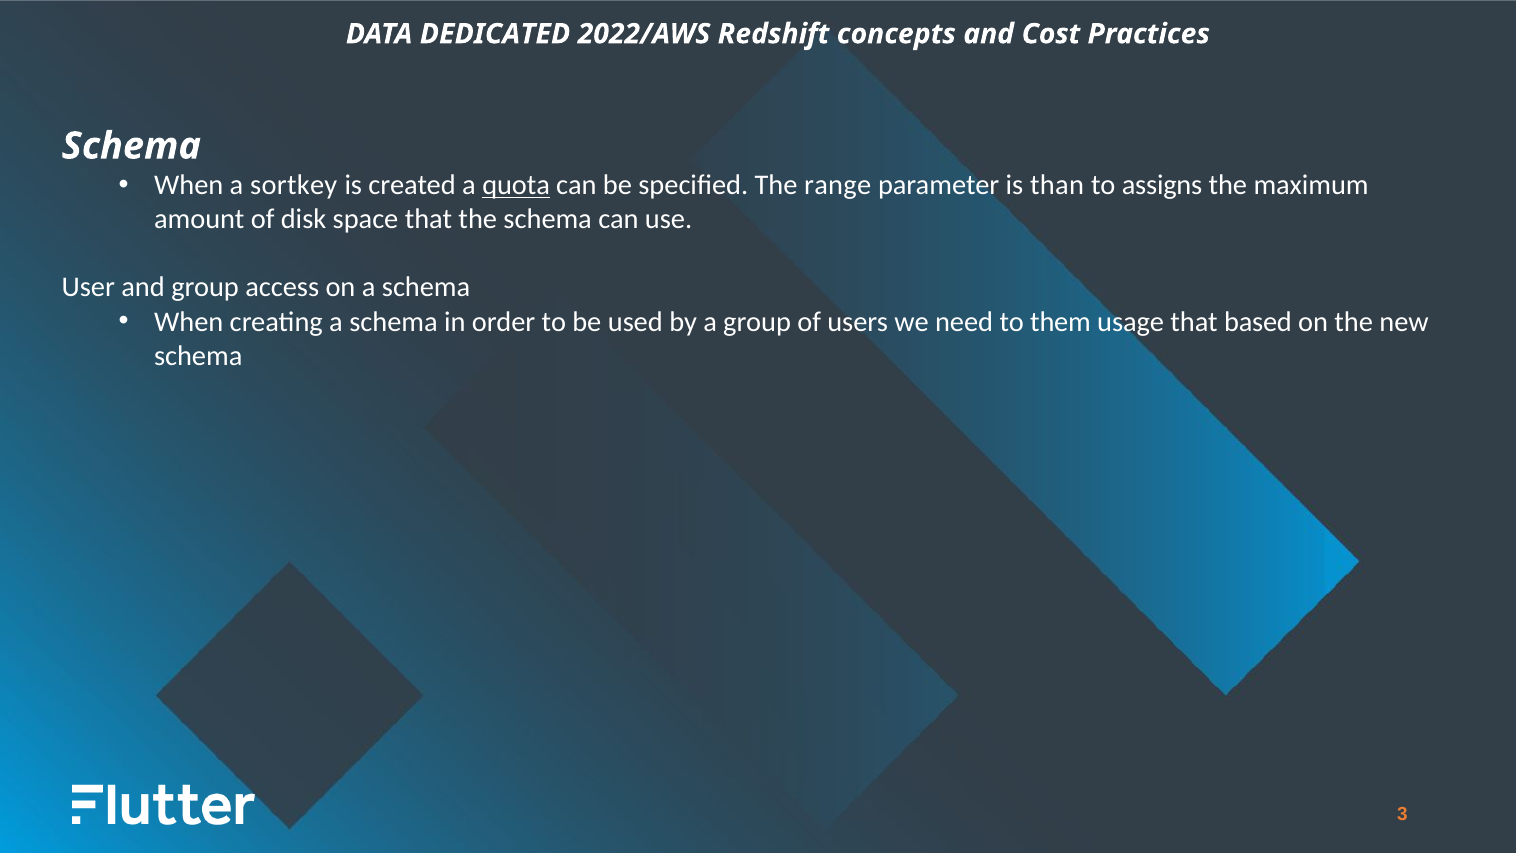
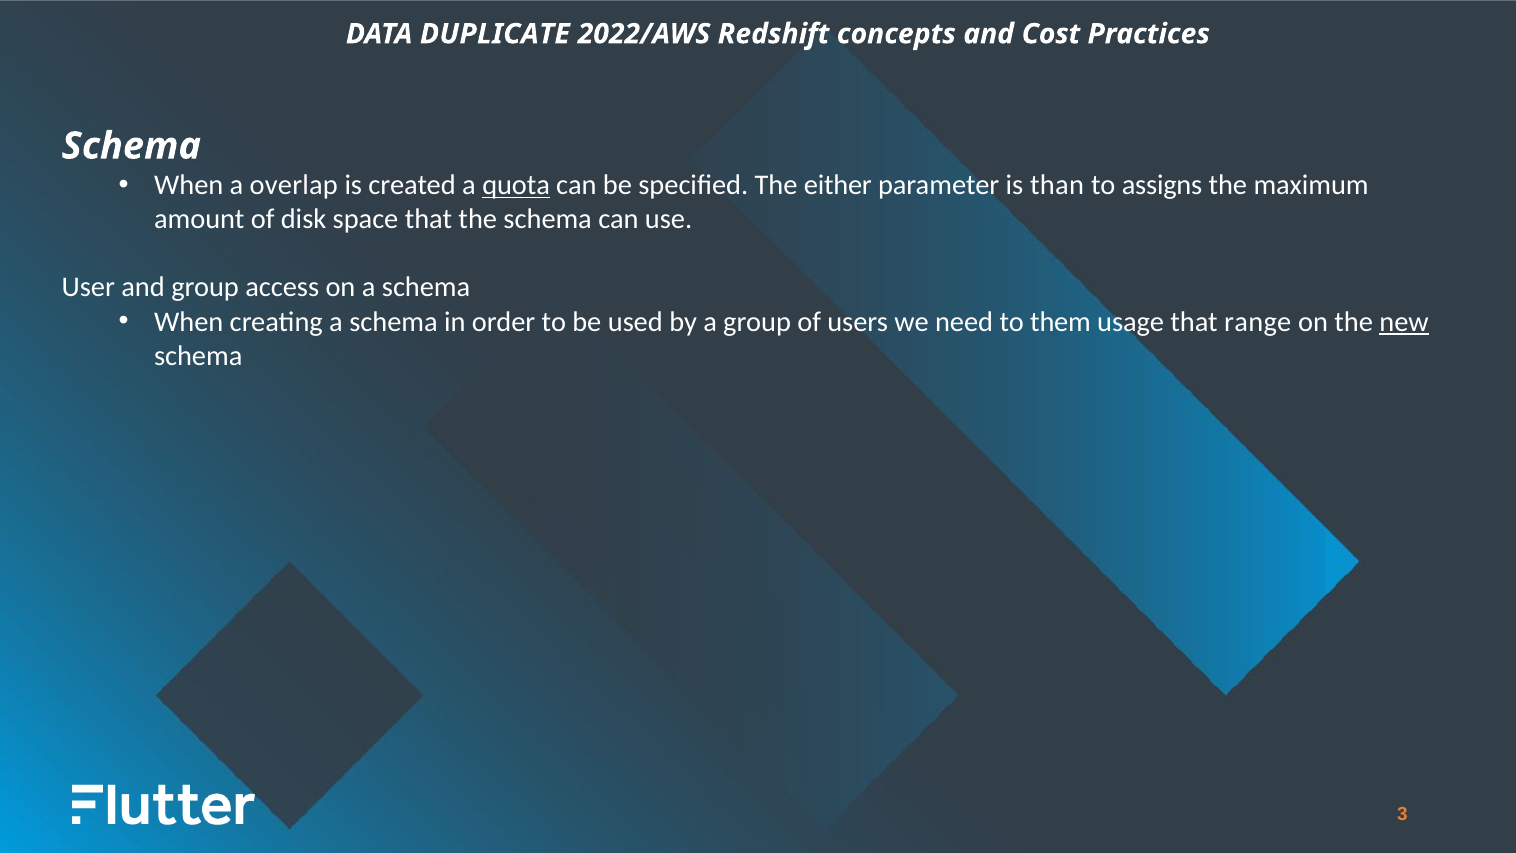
DEDICATED: DEDICATED -> DUPLICATE
sortkey: sortkey -> overlap
range: range -> either
based: based -> range
new underline: none -> present
